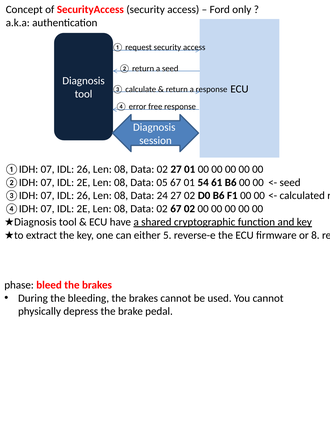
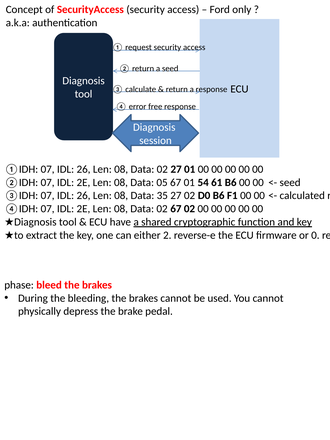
24: 24 -> 35
5: 5 -> 2
8: 8 -> 0
